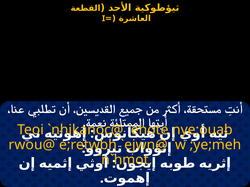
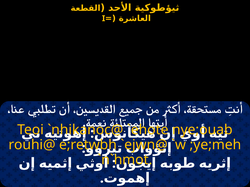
rwou@: rwou@ -> rouhi@
